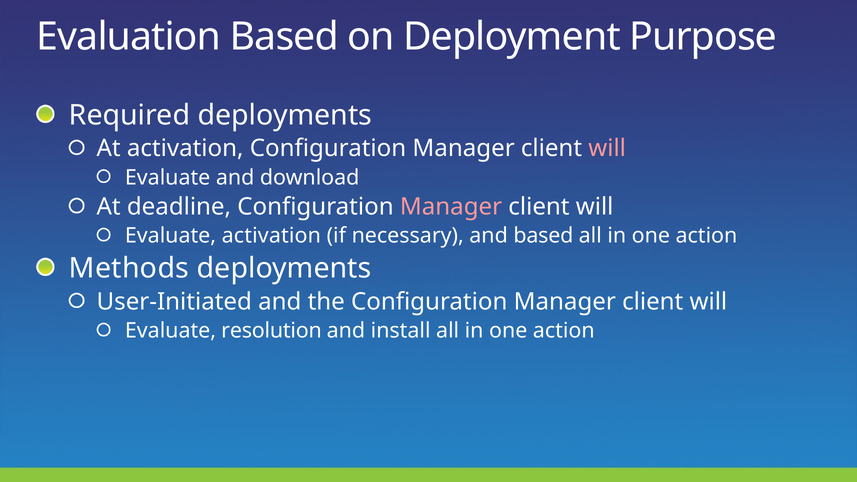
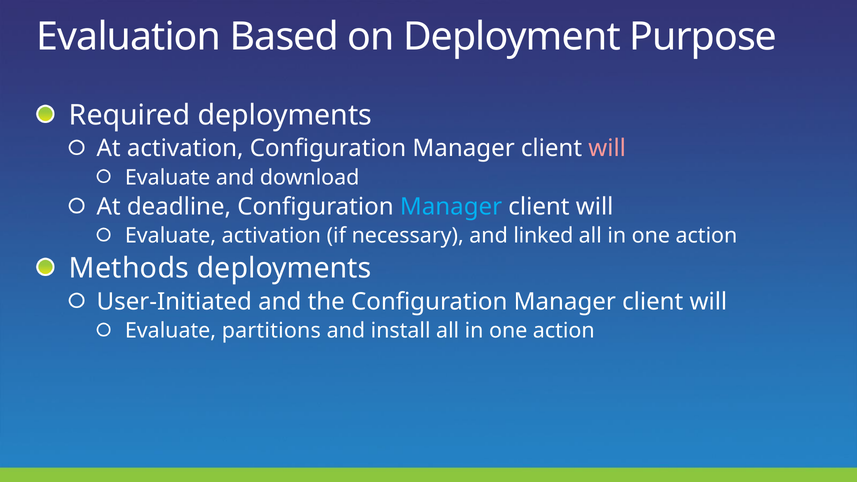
Manager at (451, 207) colour: pink -> light blue
and based: based -> linked
resolution: resolution -> partitions
